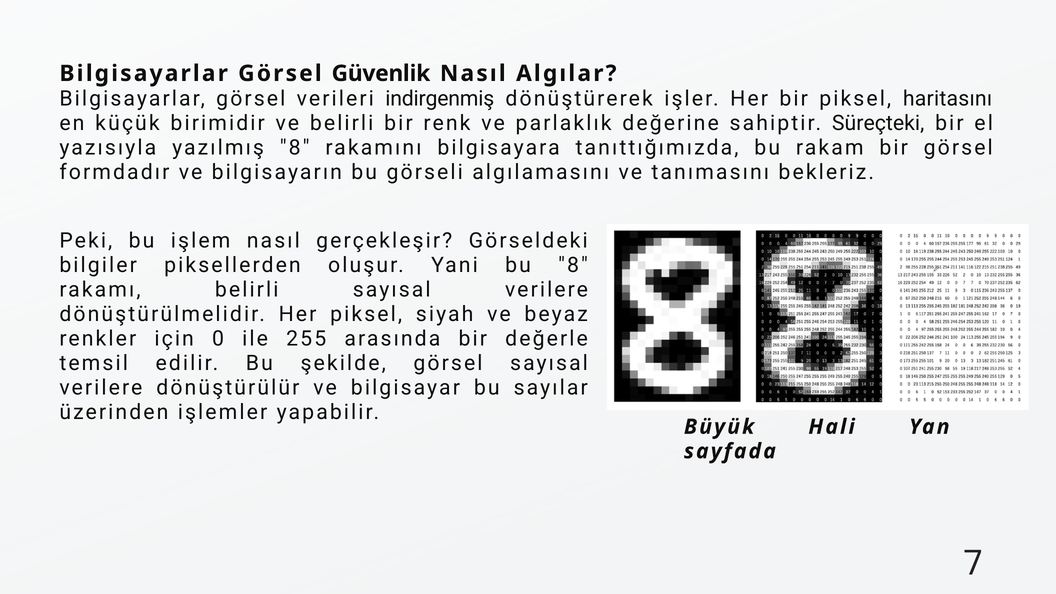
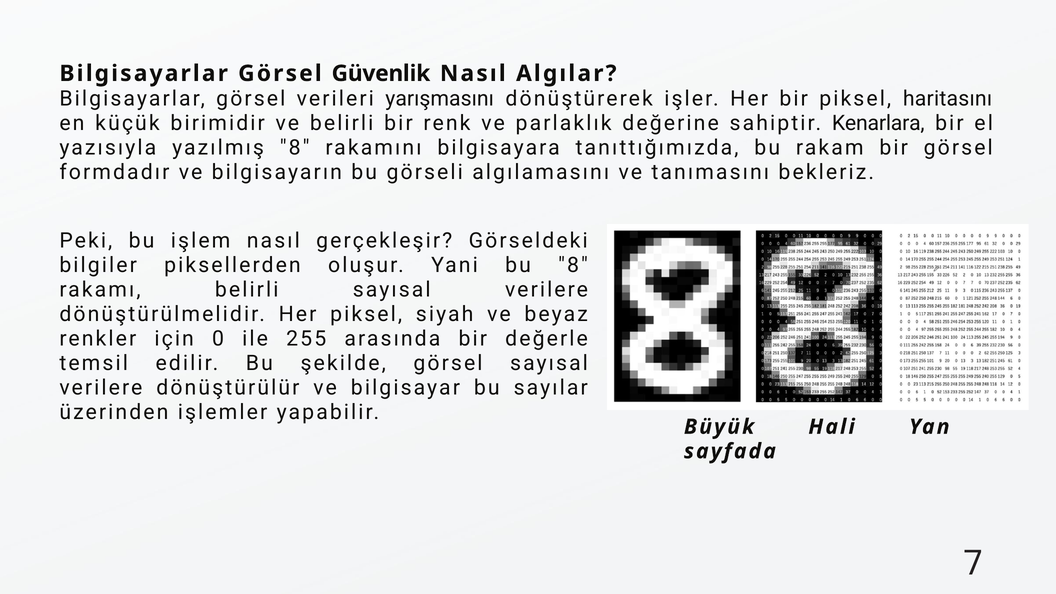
indirgenmiş: indirgenmiş -> yarışmasını
Süreçteki: Süreçteki -> Kenarlara
